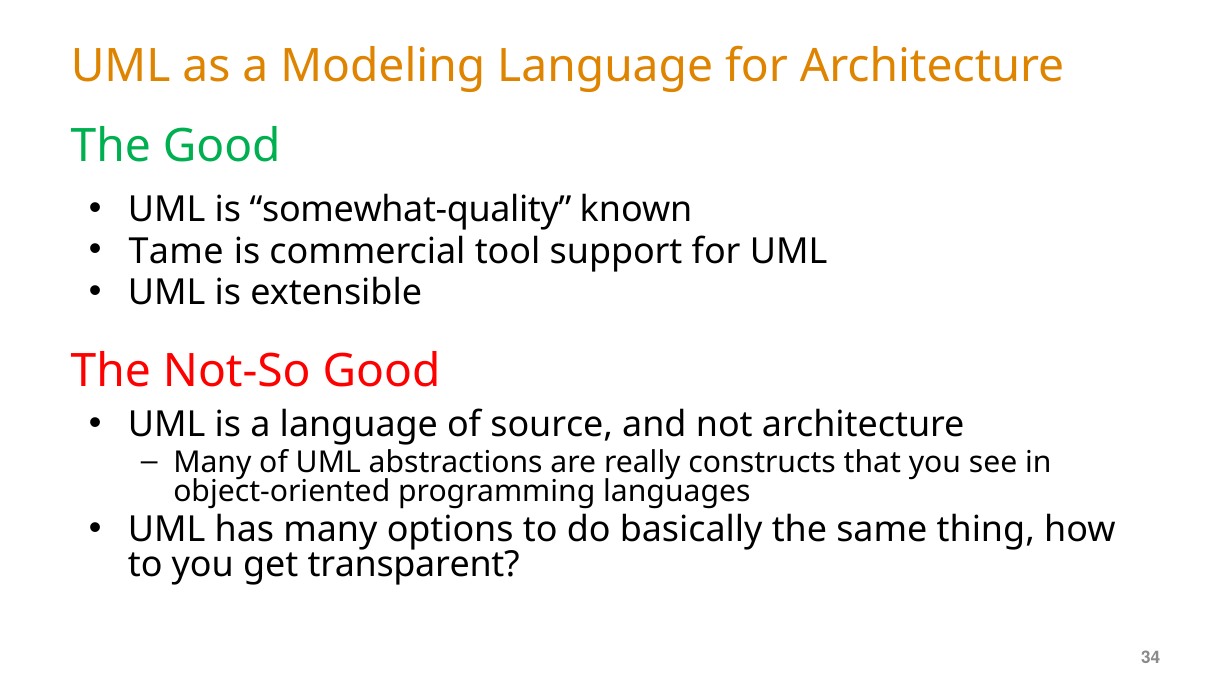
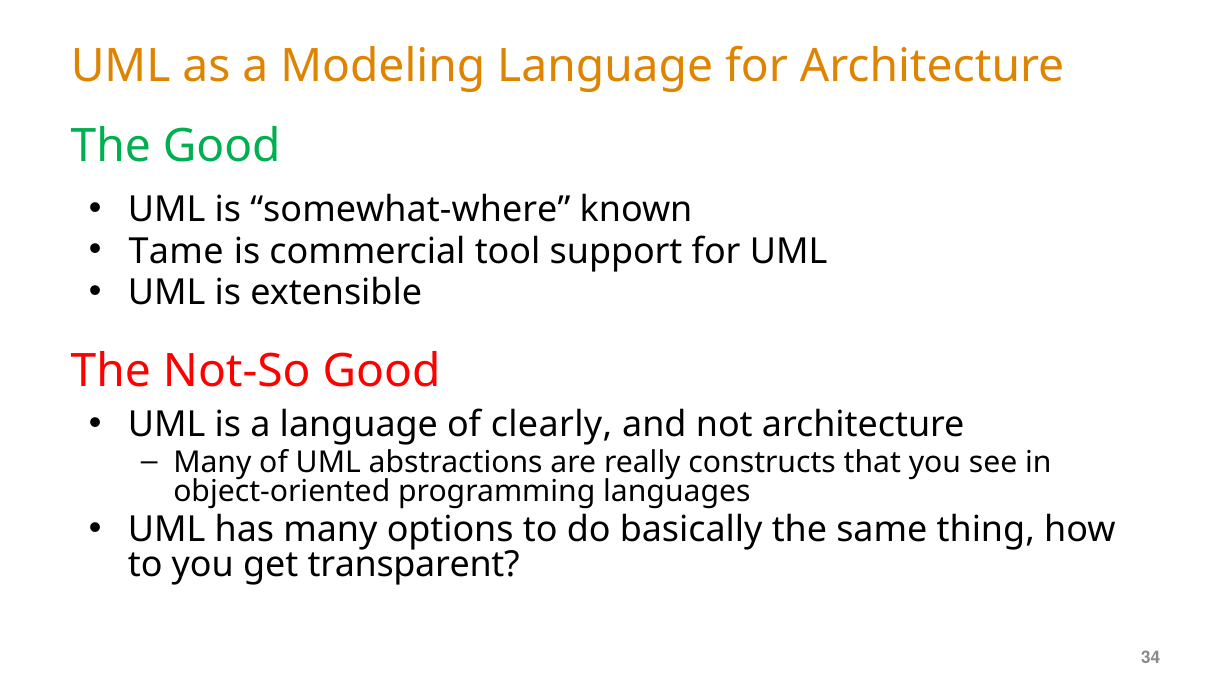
somewhat-quality: somewhat-quality -> somewhat-where
source: source -> clearly
